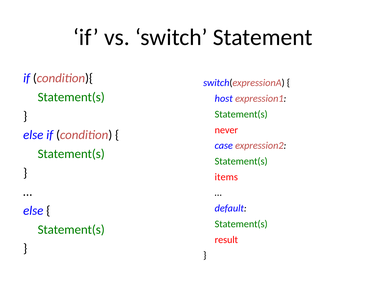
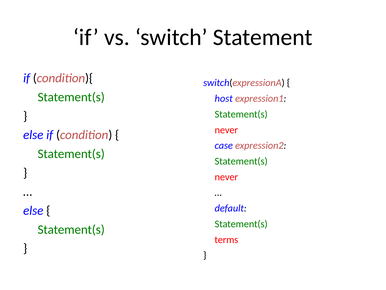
items at (226, 177): items -> never
result: result -> terms
